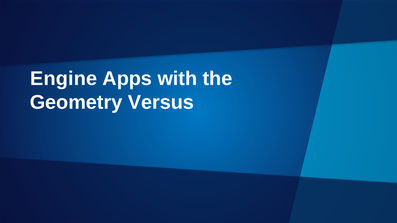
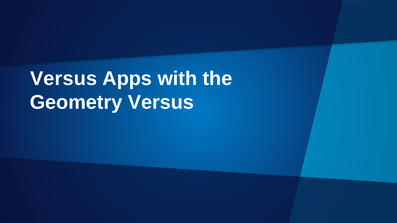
Engine at (64, 79): Engine -> Versus
